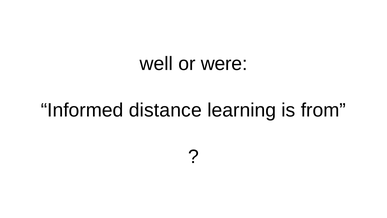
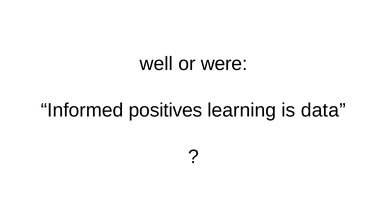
distance: distance -> positives
from: from -> data
